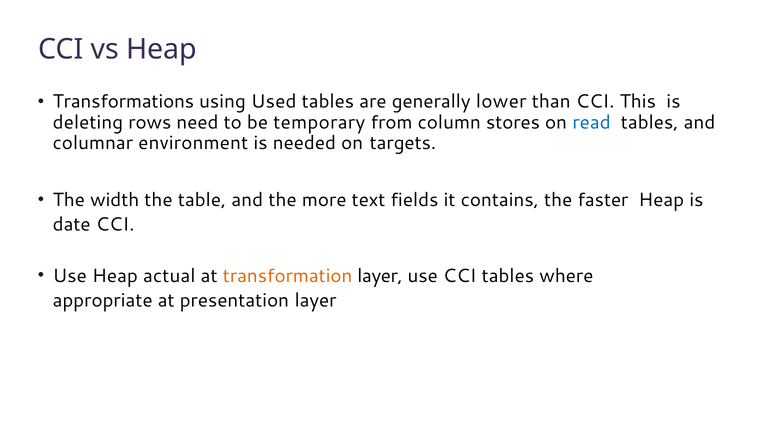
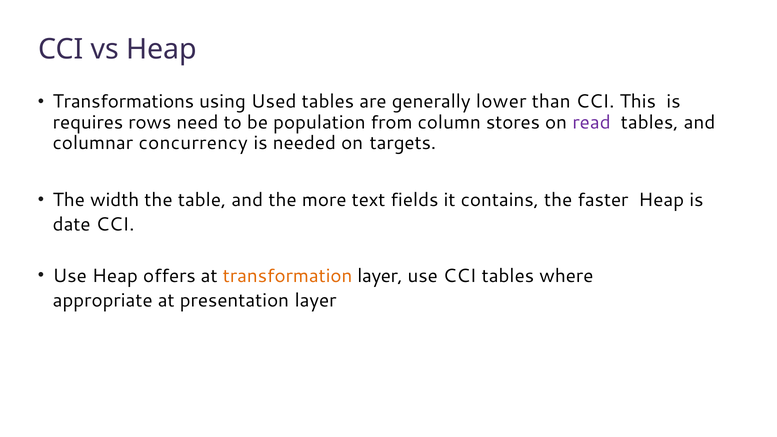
deleting: deleting -> requires
temporary: temporary -> population
read colour: blue -> purple
environment: environment -> concurrency
actual: actual -> offers
